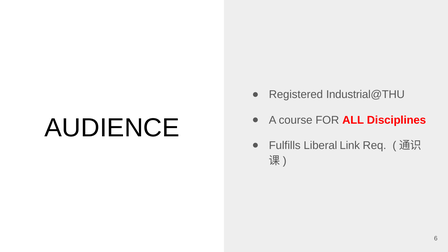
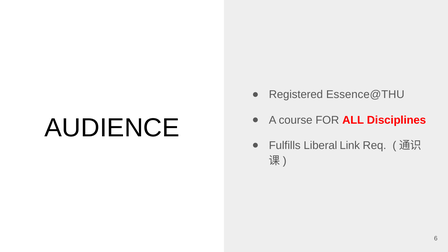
Industrial@THU: Industrial@THU -> Essence@THU
